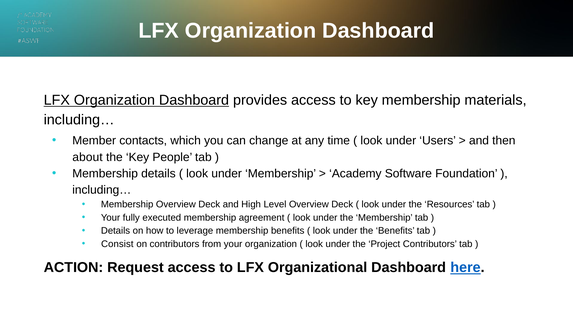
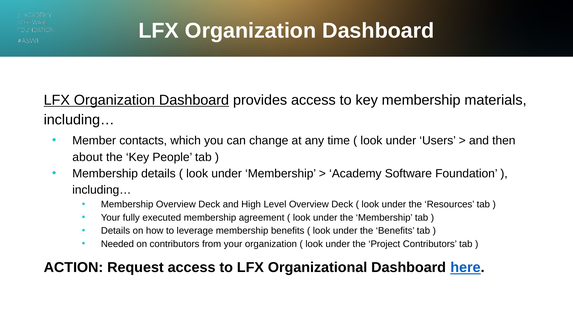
Consist: Consist -> Needed
